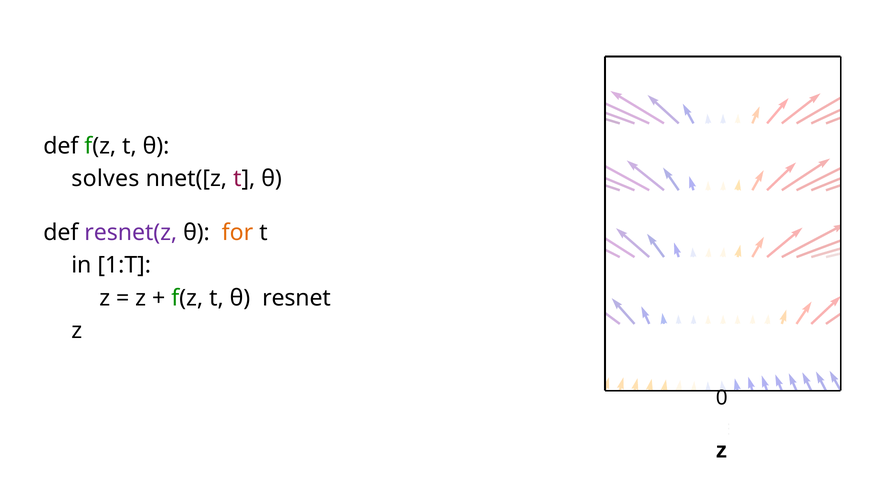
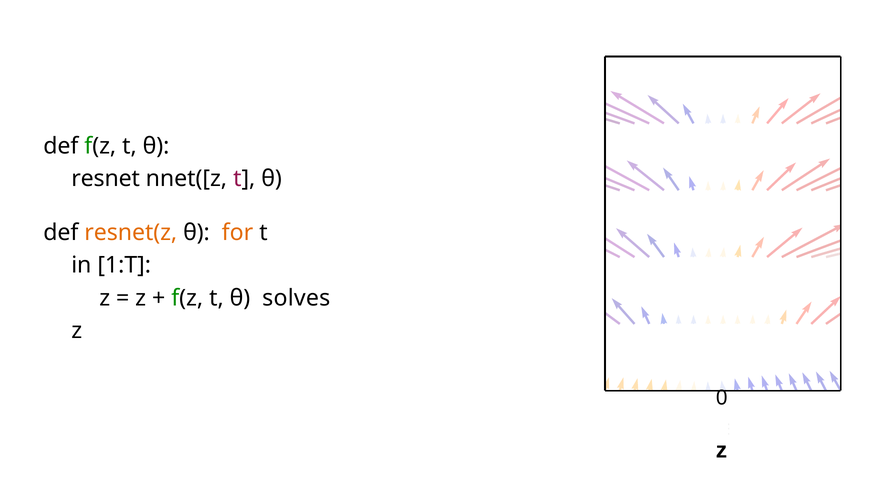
solves: solves -> resnet
resnet(z colour: purple -> orange
resnet: resnet -> solves
